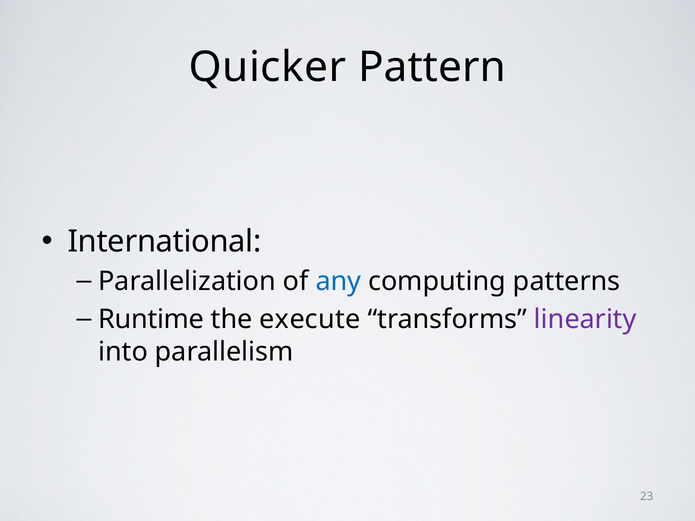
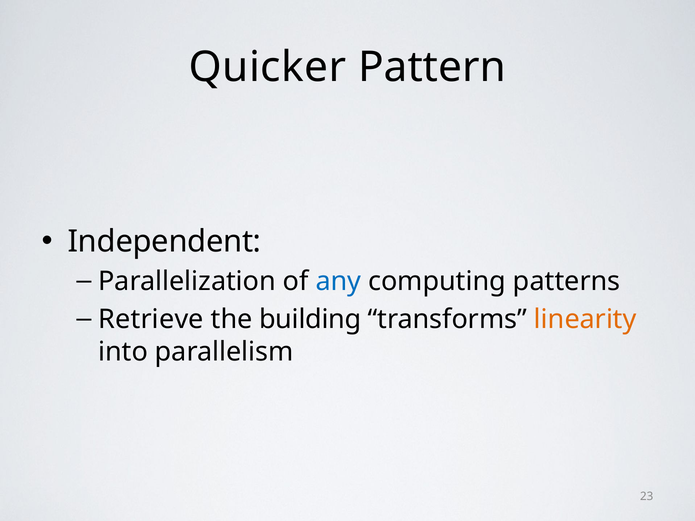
International: International -> Independent
Runtime: Runtime -> Retrieve
execute: execute -> building
linearity colour: purple -> orange
